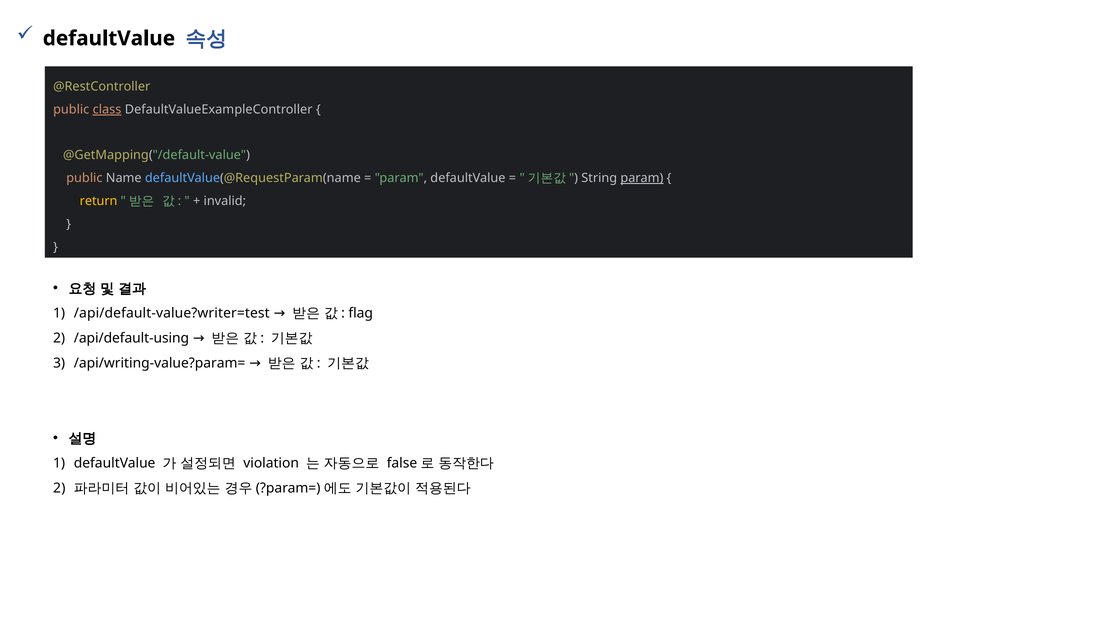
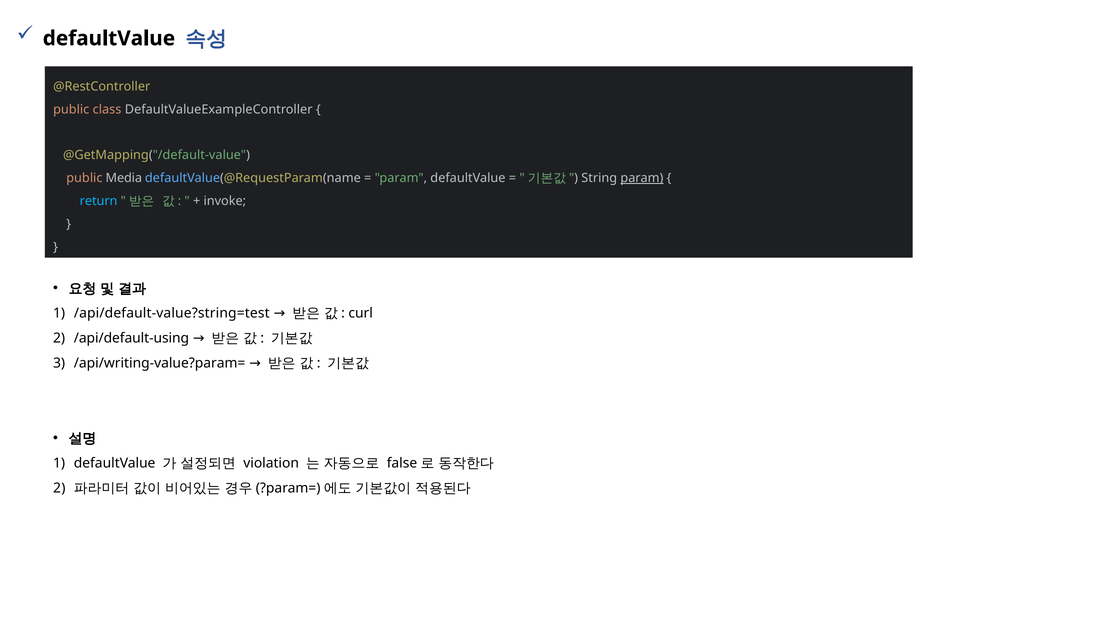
class underline: present -> none
Name: Name -> Media
return colour: yellow -> light blue
invalid: invalid -> invoke
/api/default-value?writer=test: /api/default-value?writer=test -> /api/default-value?string=test
flag: flag -> curl
